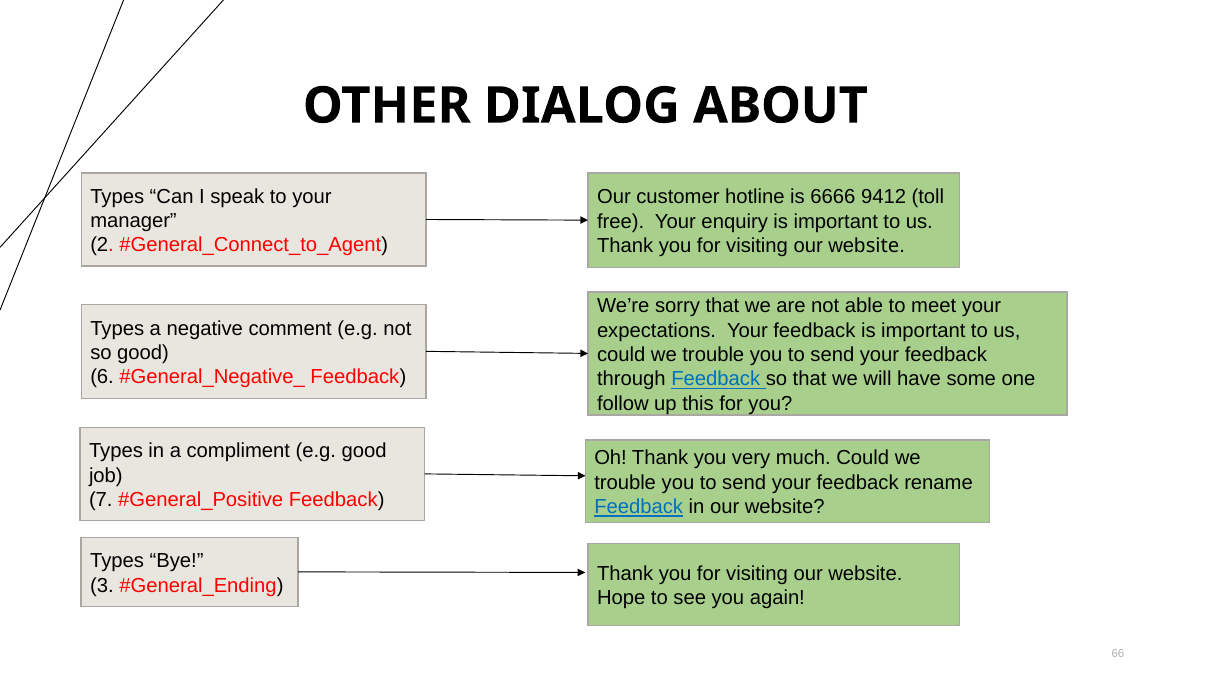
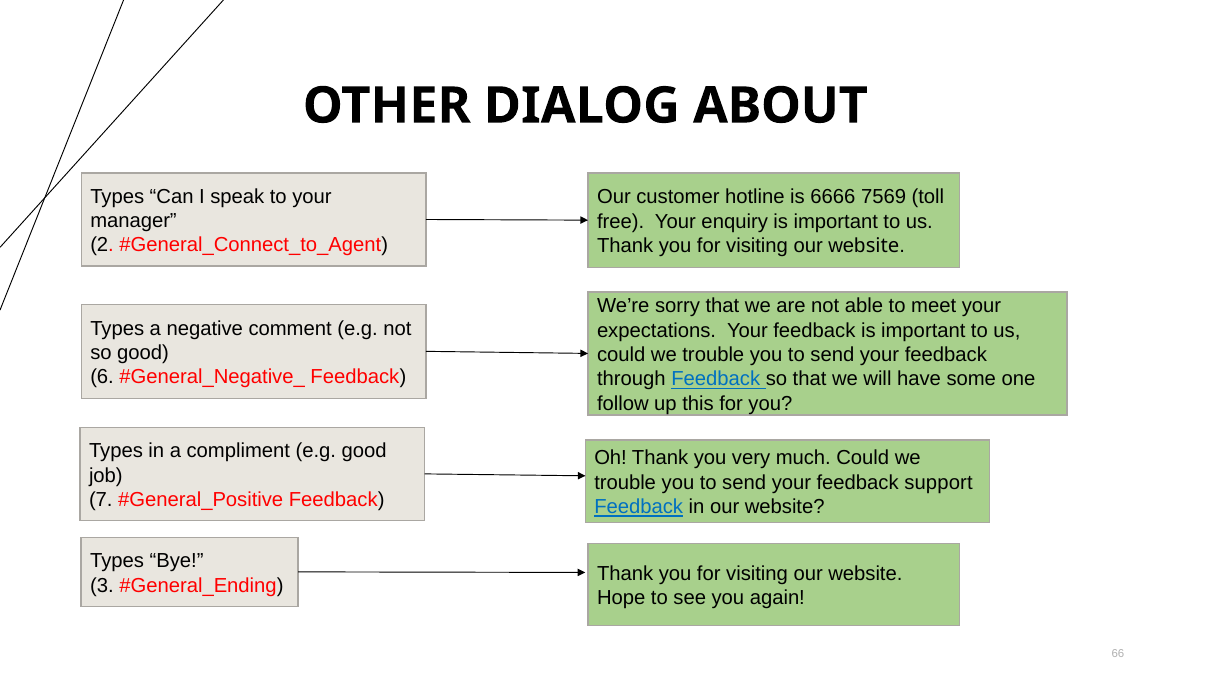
9412: 9412 -> 7569
rename: rename -> support
